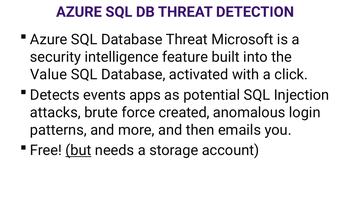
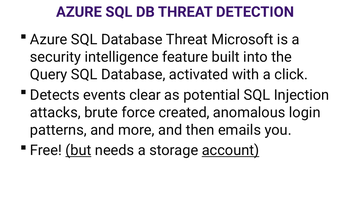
Value: Value -> Query
apps: apps -> clear
account underline: none -> present
